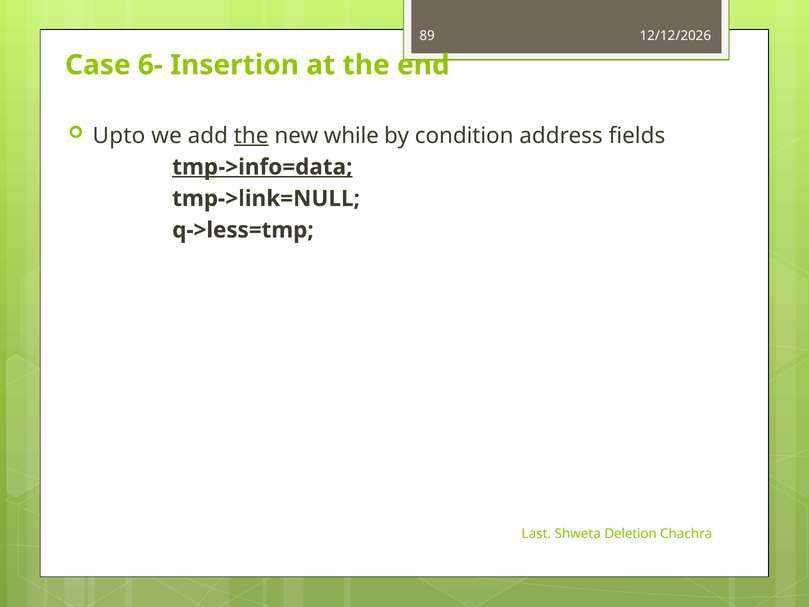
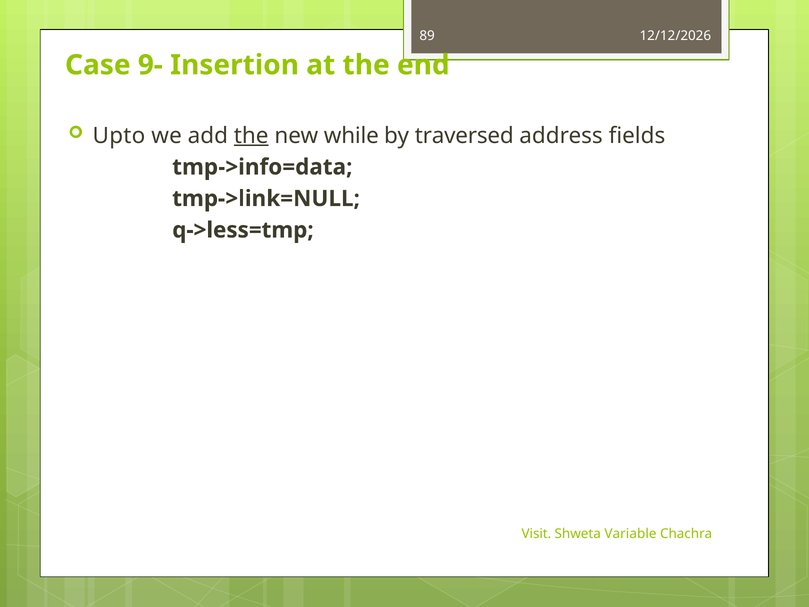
6-: 6- -> 9-
condition: condition -> traversed
tmp->info=data underline: present -> none
Last: Last -> Visit
Deletion: Deletion -> Variable
